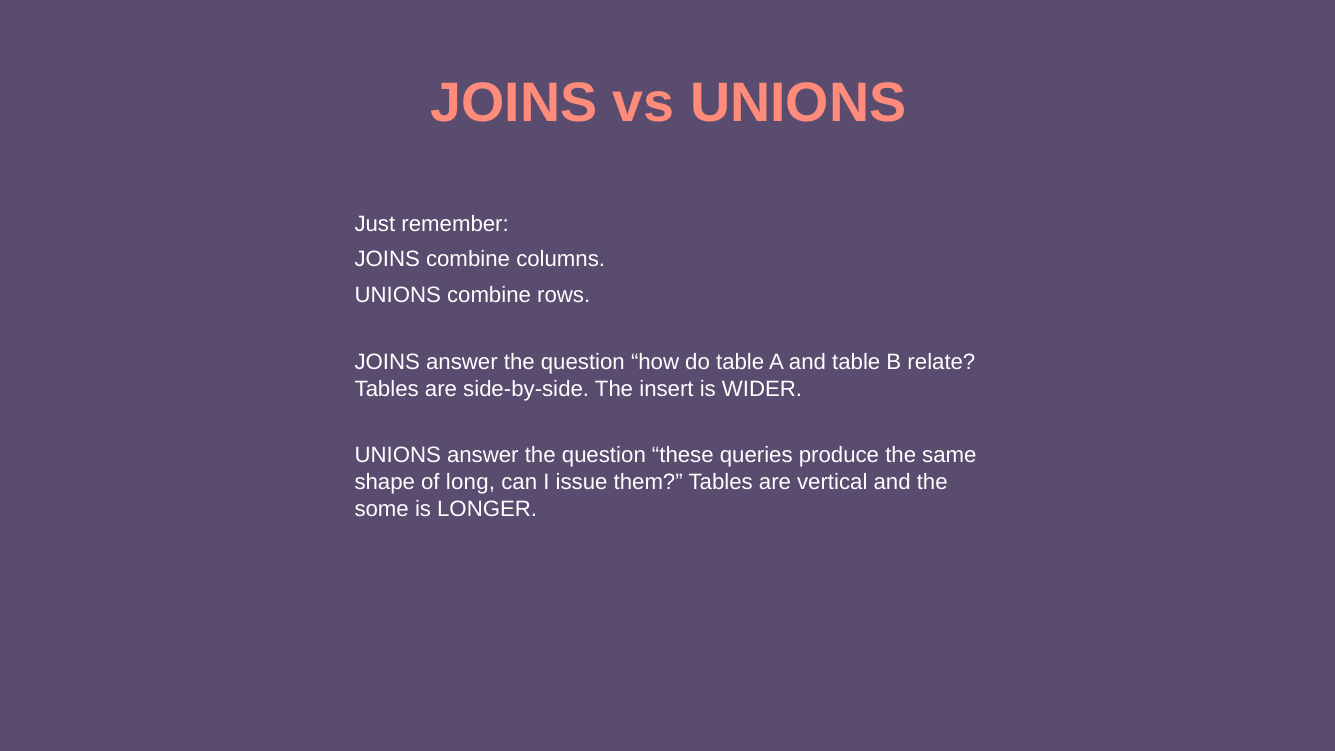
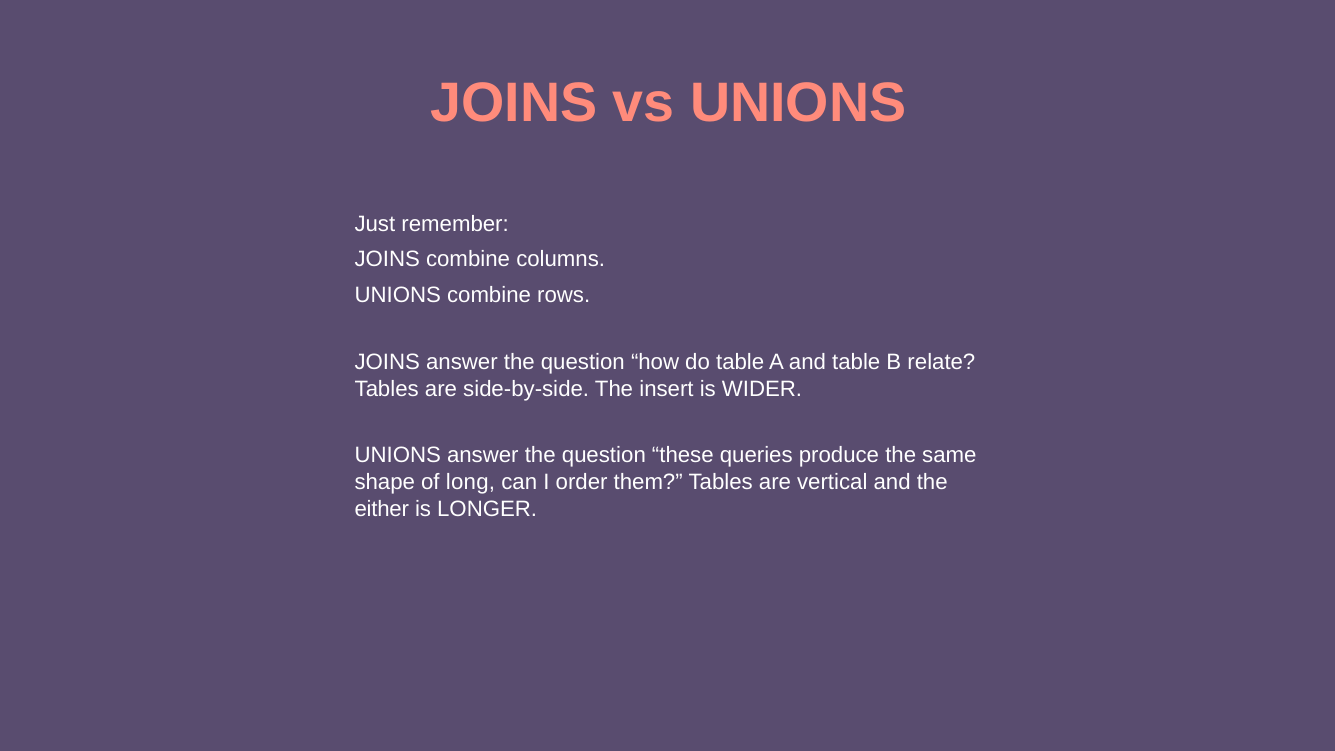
issue: issue -> order
some: some -> either
